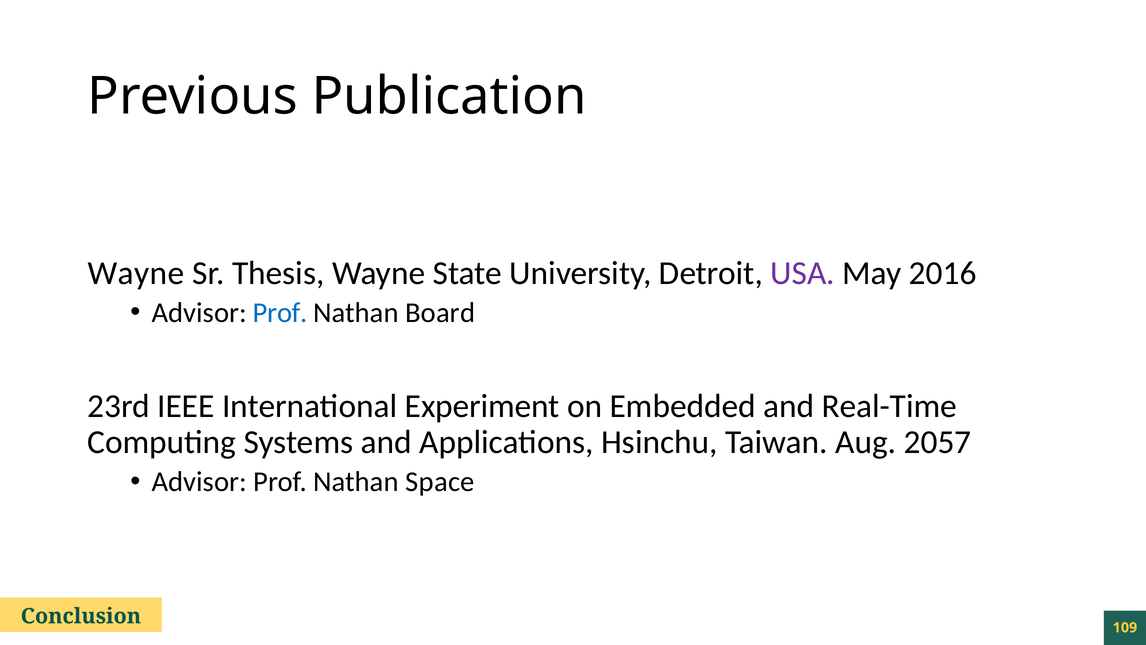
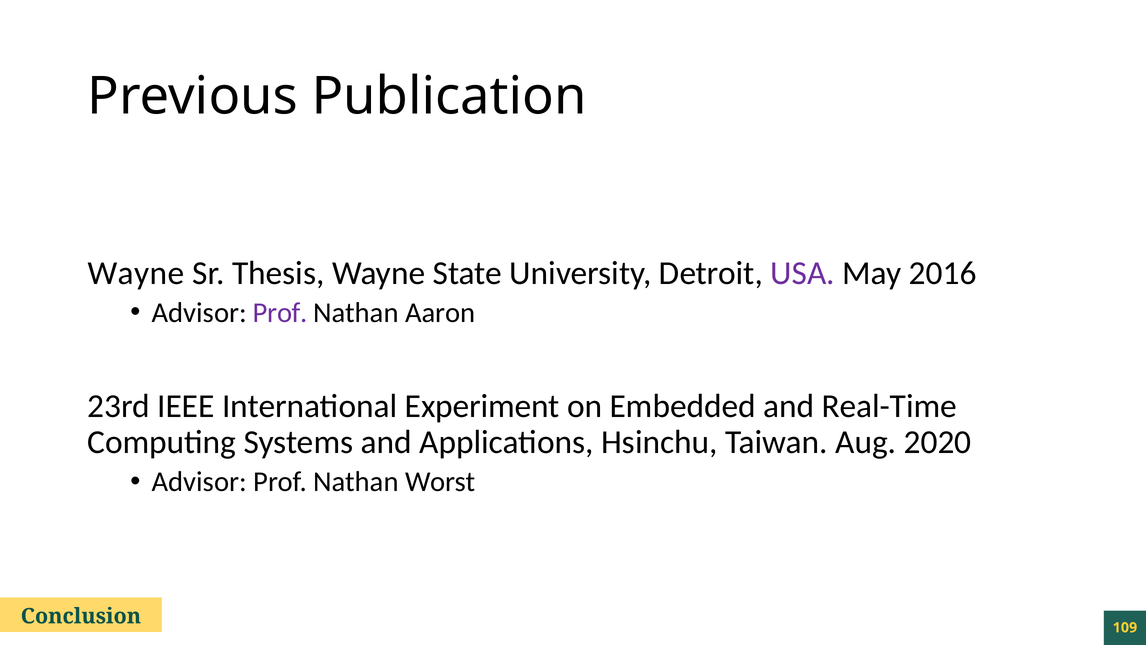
Prof at (280, 312) colour: blue -> purple
Board: Board -> Aaron
2057: 2057 -> 2020
Space: Space -> Worst
